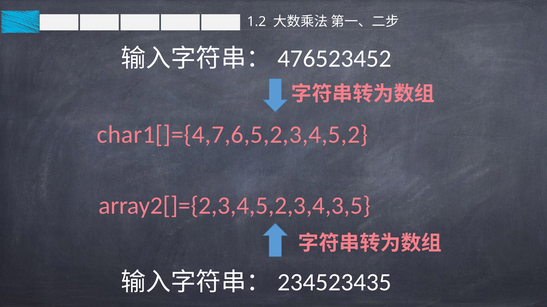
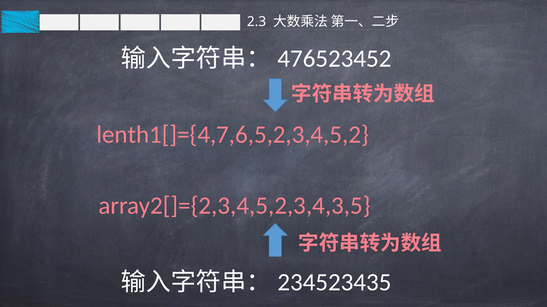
1.2: 1.2 -> 2.3
char1[]={4,7,6,5,2,3,4,5,2: char1[]={4,7,6,5,2,3,4,5,2 -> lenth1[]={4,7,6,5,2,3,4,5,2
